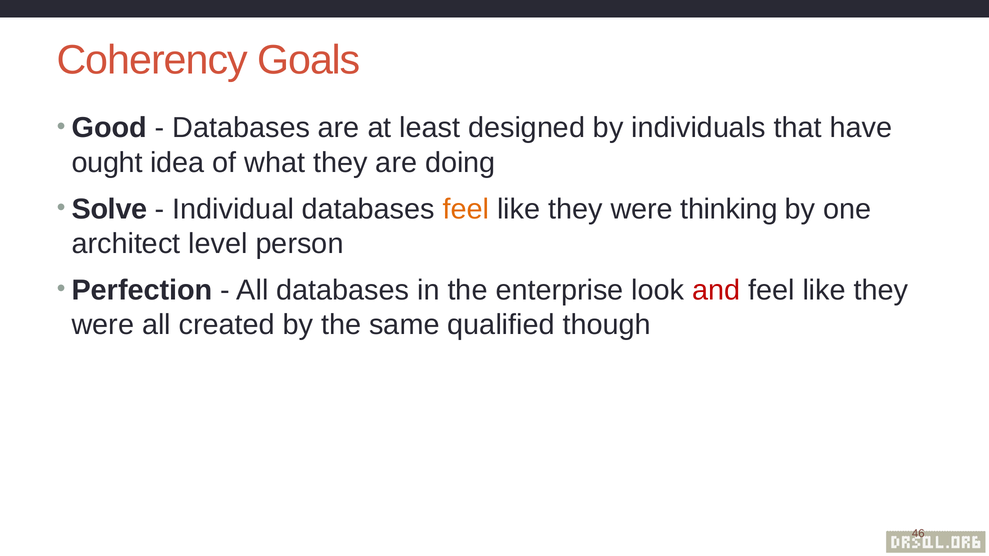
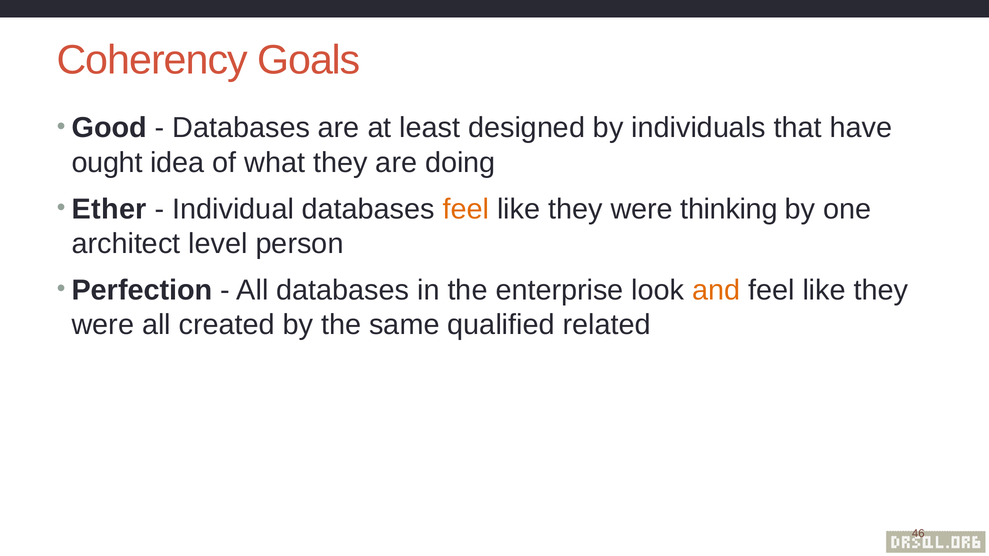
Solve: Solve -> Ether
and colour: red -> orange
though: though -> related
